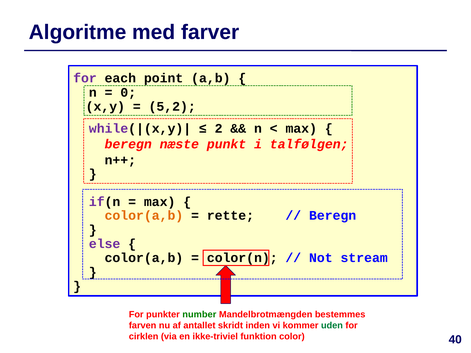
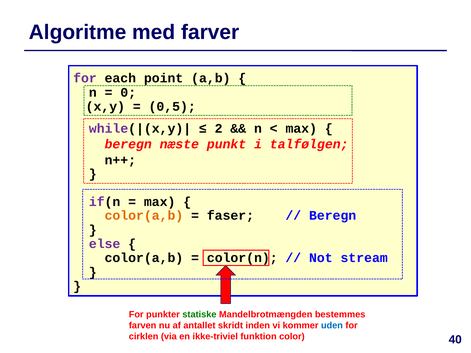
5,2: 5,2 -> 0,5
rette: rette -> faser
number: number -> statiske
uden colour: green -> blue
